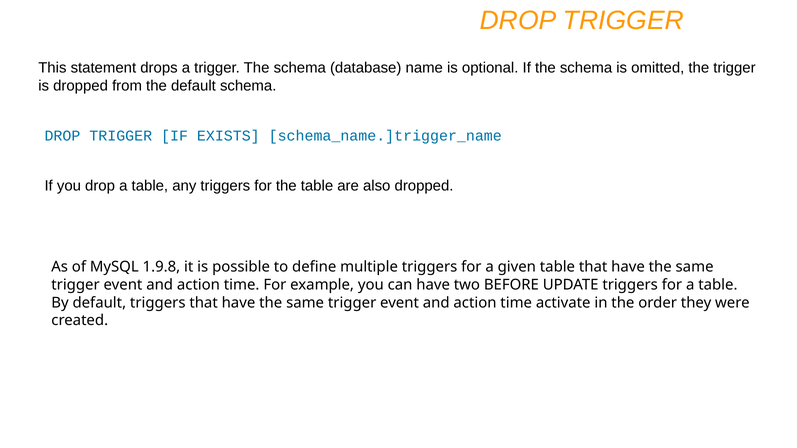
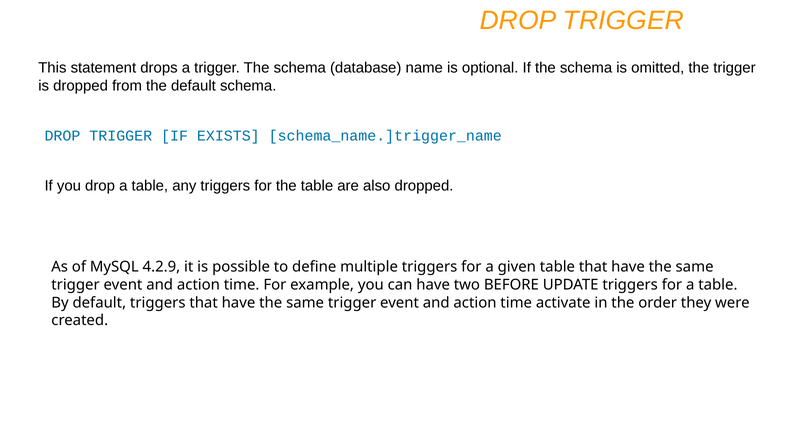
1.9.8: 1.9.8 -> 4.2.9
